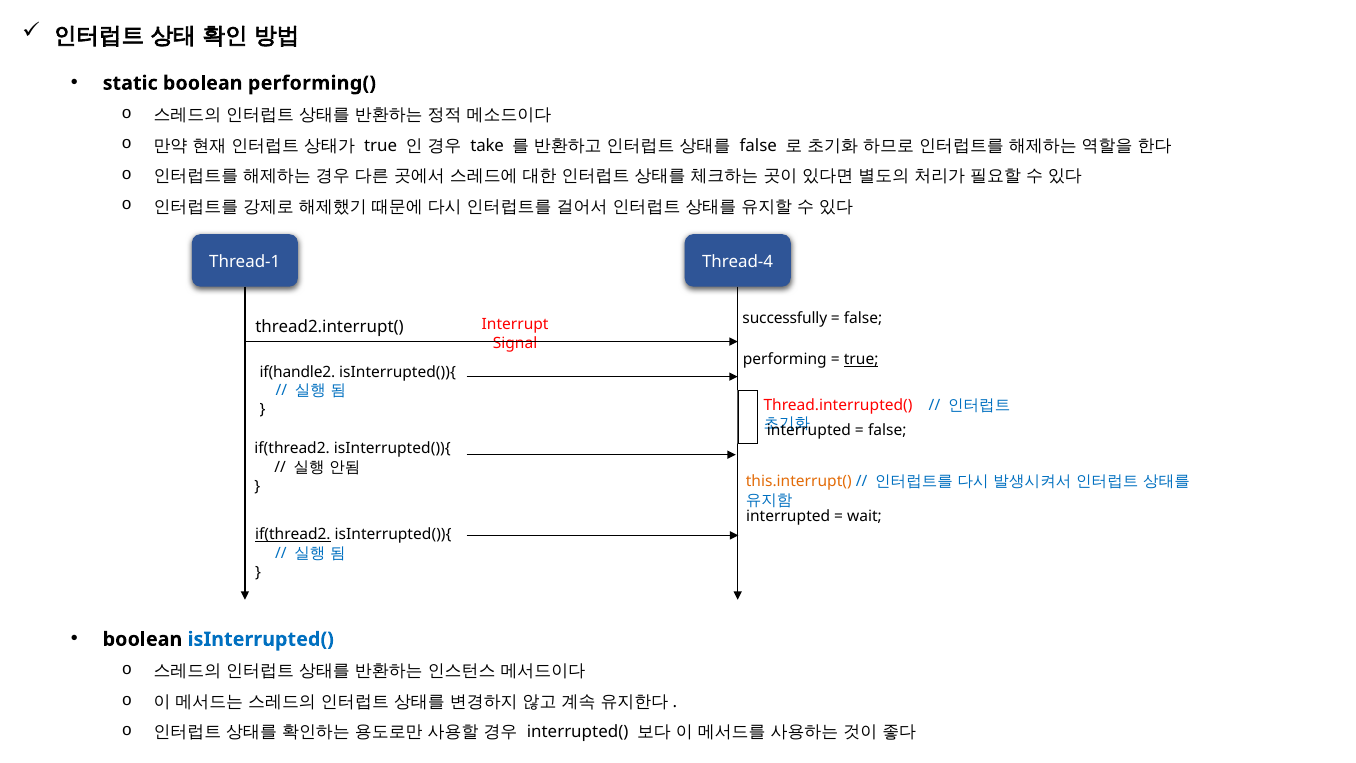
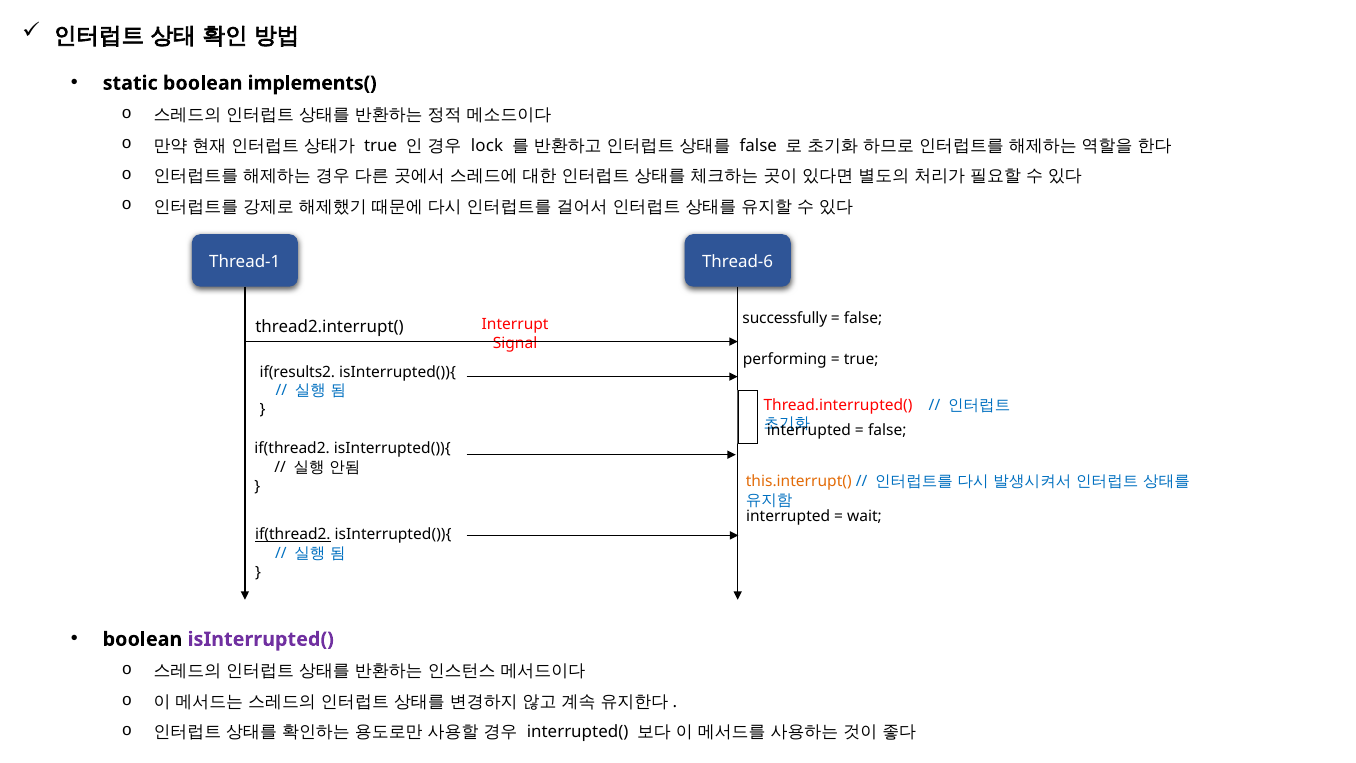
performing(: performing( -> implements(
take: take -> lock
Thread-4: Thread-4 -> Thread-6
true at (861, 360) underline: present -> none
if(handle2: if(handle2 -> if(results2
isInterrupted( colour: blue -> purple
